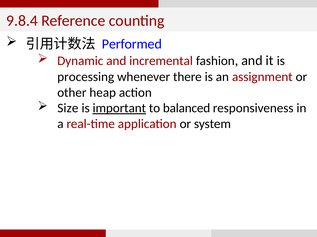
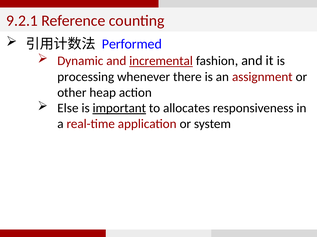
9.8.4: 9.8.4 -> 9.2.1
incremental underline: none -> present
Size: Size -> Else
balanced: balanced -> allocates
